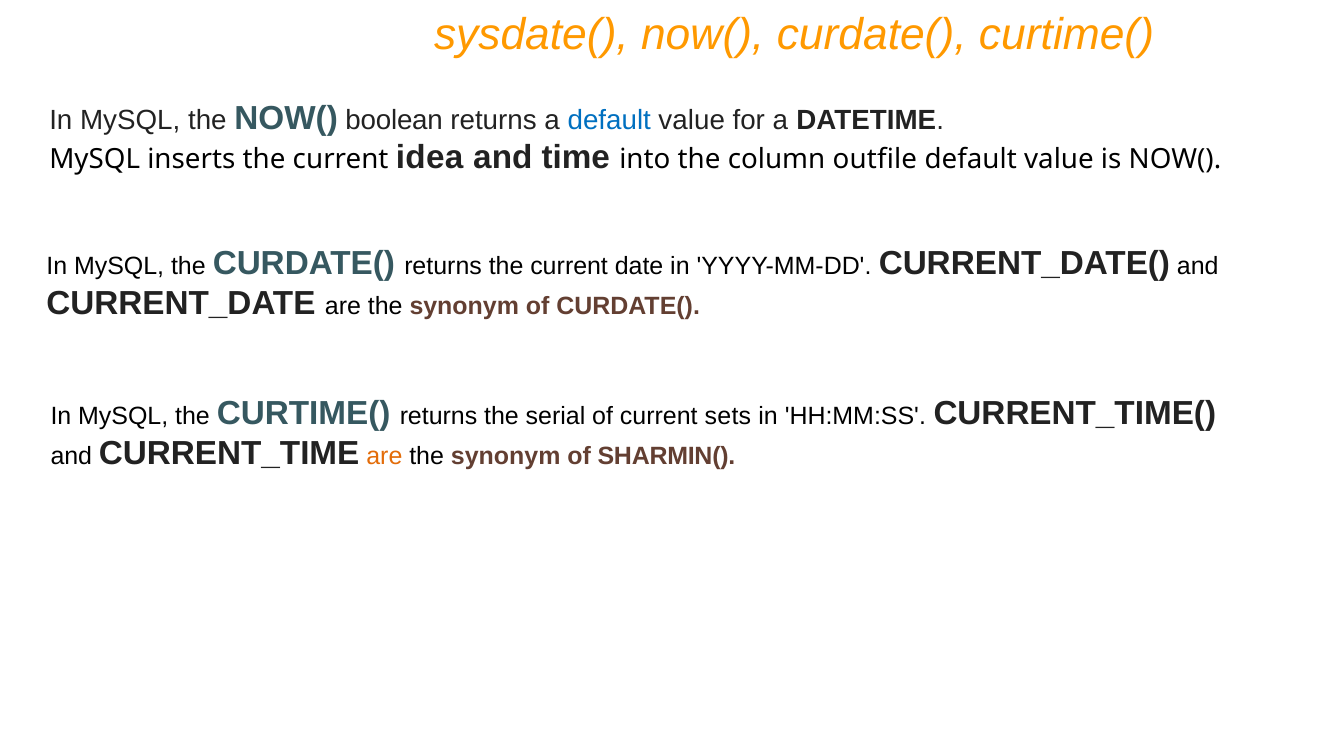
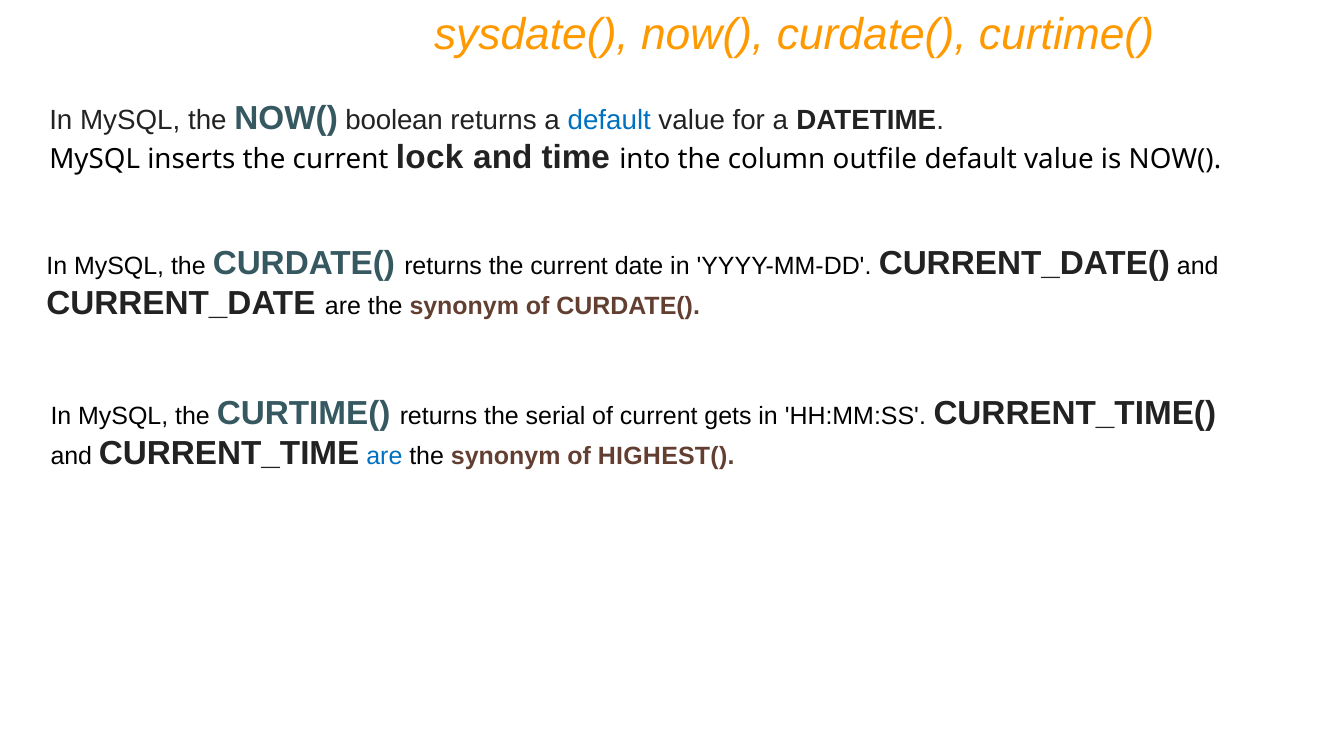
idea: idea -> lock
sets: sets -> gets
are at (384, 456) colour: orange -> blue
SHARMIN(: SHARMIN( -> HIGHEST(
